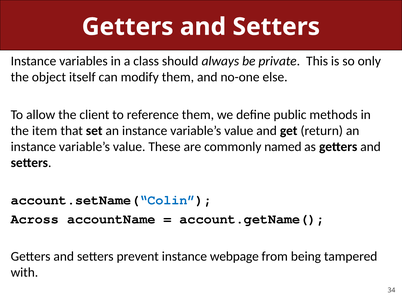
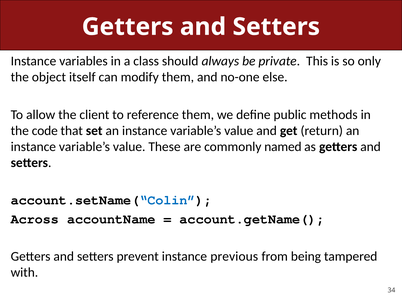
item: item -> code
webpage: webpage -> previous
